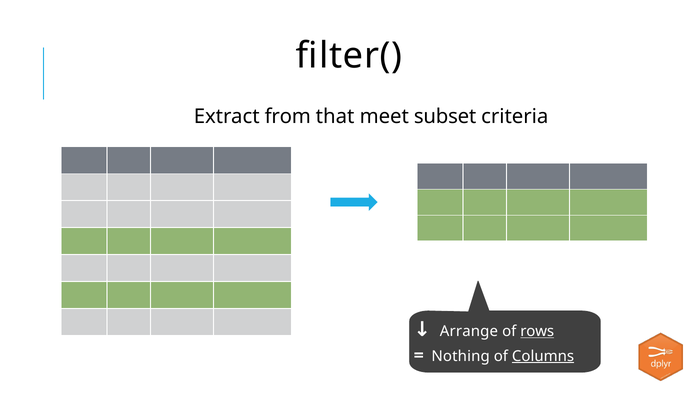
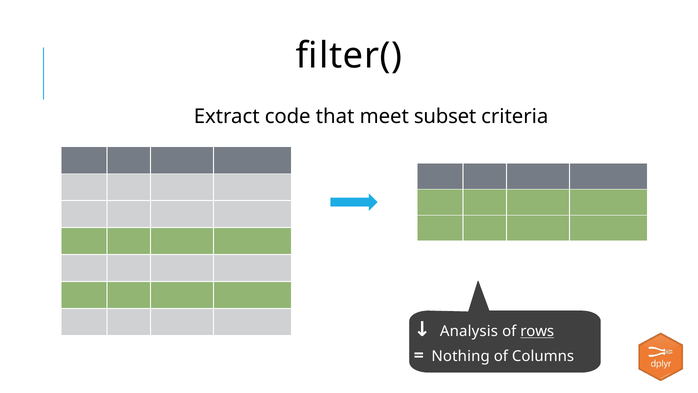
from: from -> code
Arrange: Arrange -> Analysis
Columns underline: present -> none
